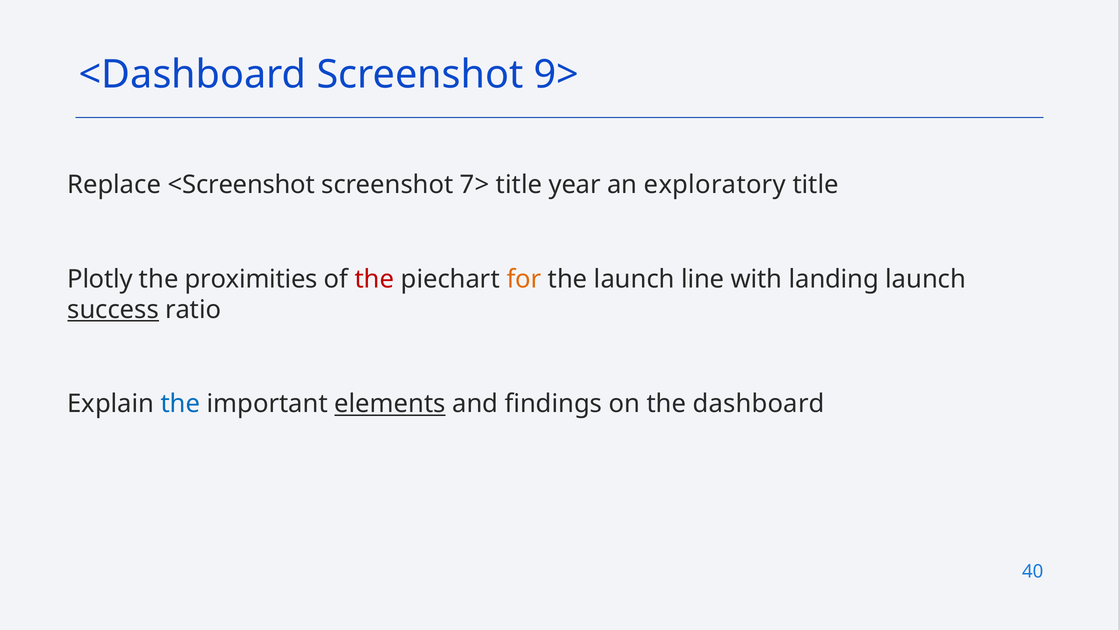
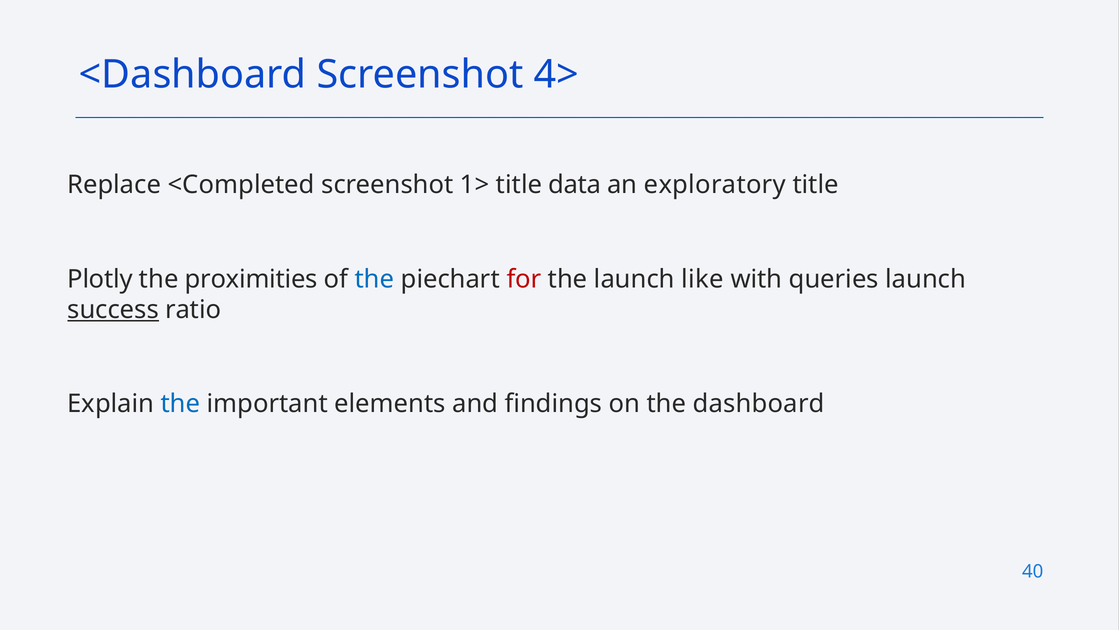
9>: 9> -> 4>
<Screenshot: <Screenshot -> <Completed
7>: 7> -> 1>
year: year -> data
the at (374, 279) colour: red -> blue
for colour: orange -> red
line: line -> like
landing: landing -> queries
elements underline: present -> none
